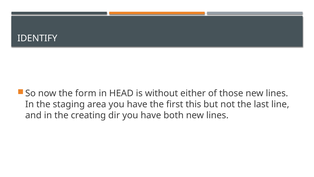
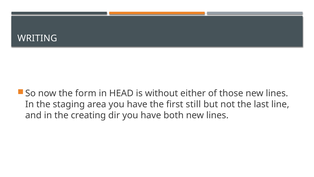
IDENTIFY: IDENTIFY -> WRITING
this: this -> still
